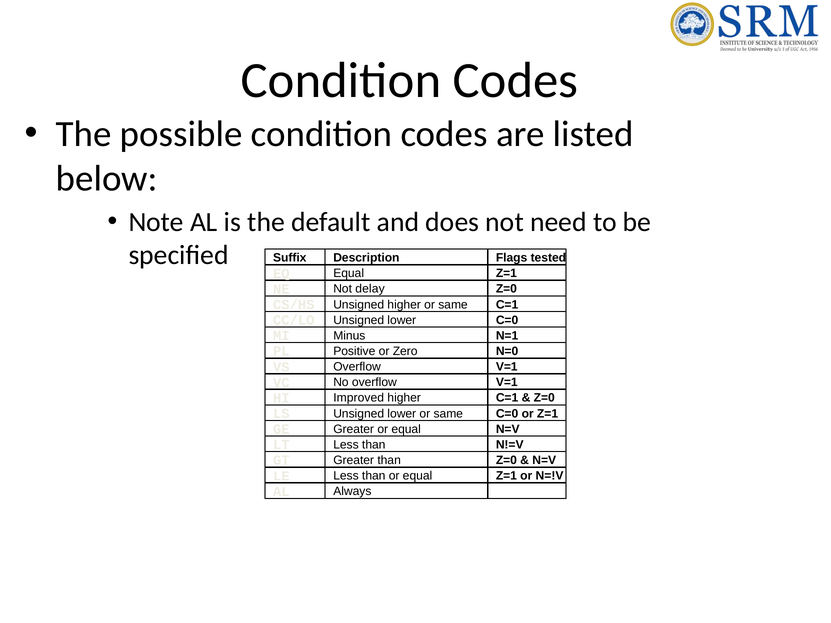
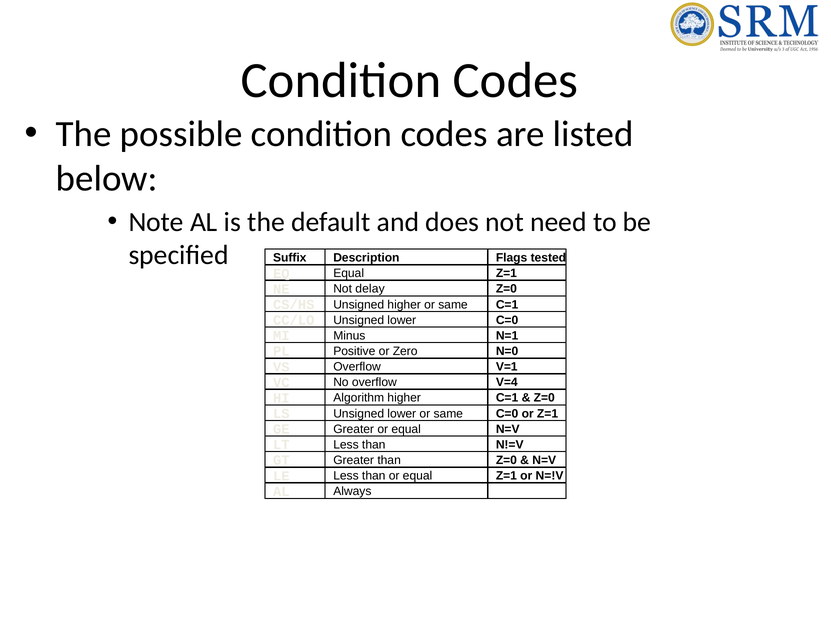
V=1 at (507, 383): V=1 -> V=4
Improved: Improved -> Algorithm
